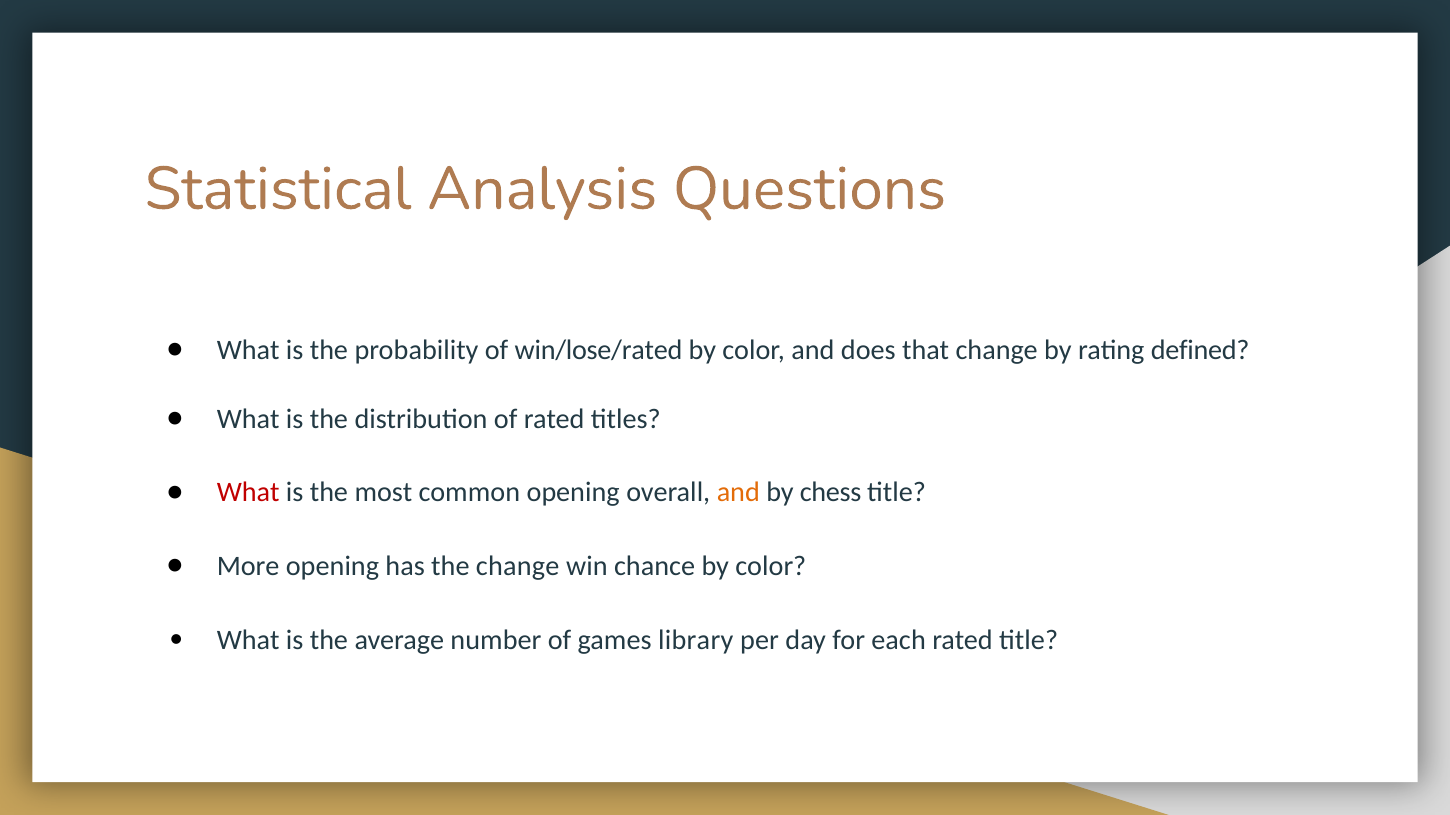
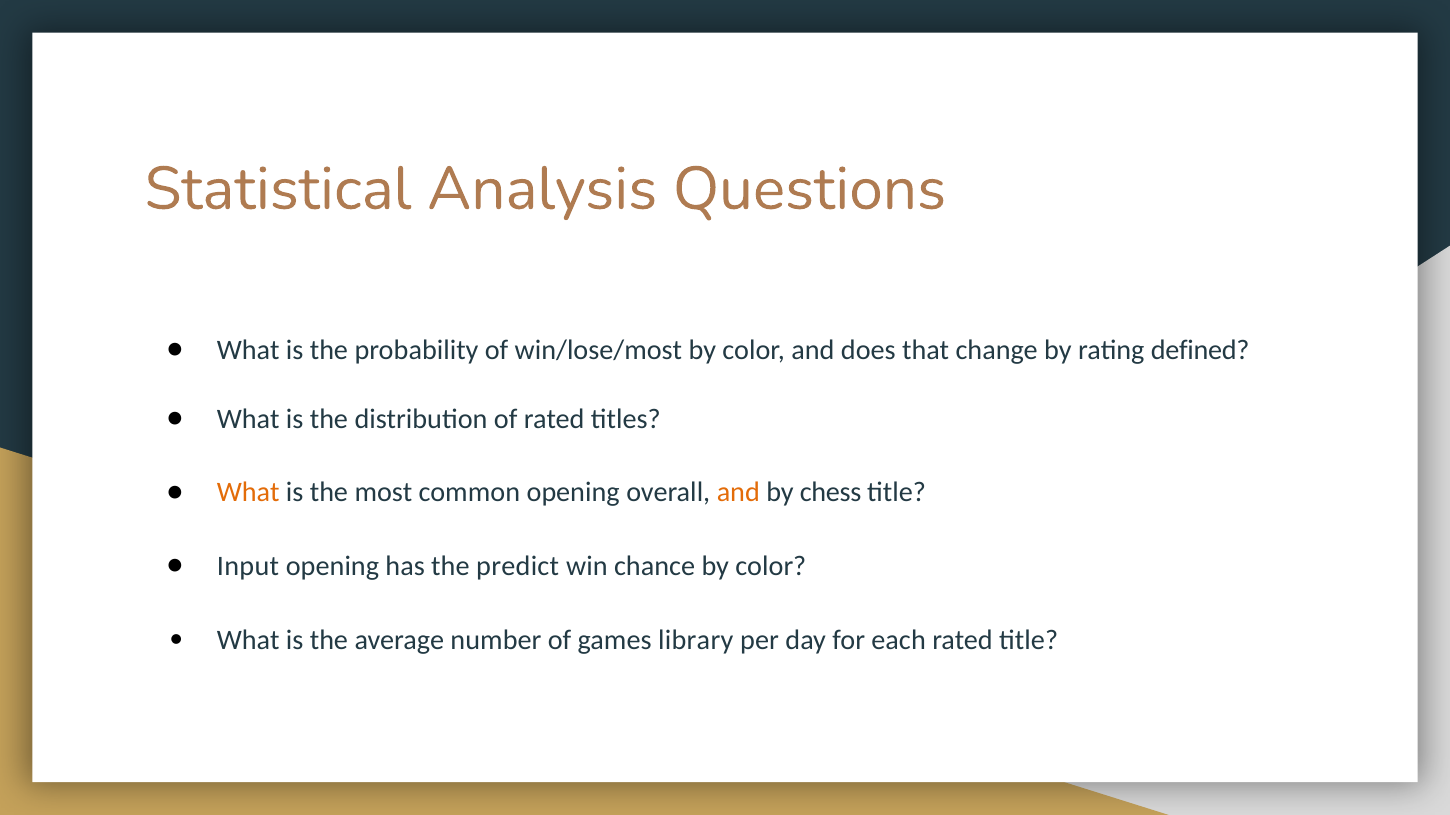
win/lose/rated: win/lose/rated -> win/lose/most
What at (248, 493) colour: red -> orange
More: More -> Input
the change: change -> predict
